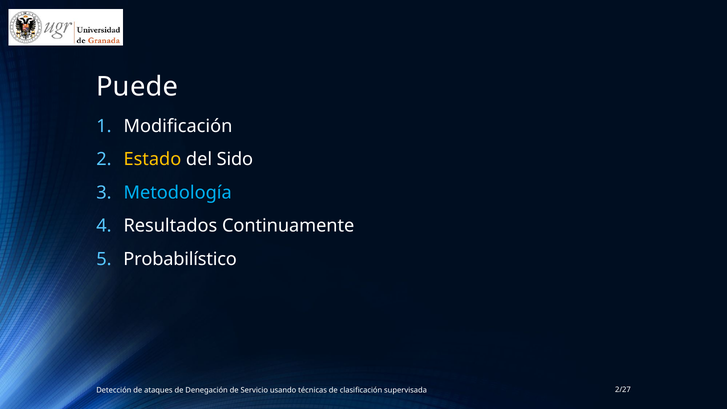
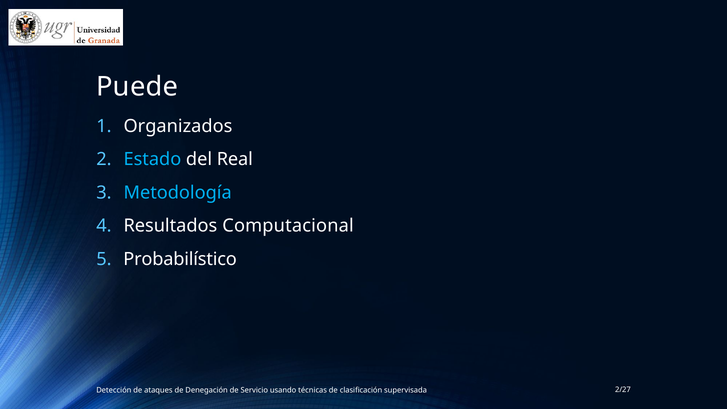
Modificación: Modificación -> Organizados
Estado colour: yellow -> light blue
Sido: Sido -> Real
Continuamente: Continuamente -> Computacional
